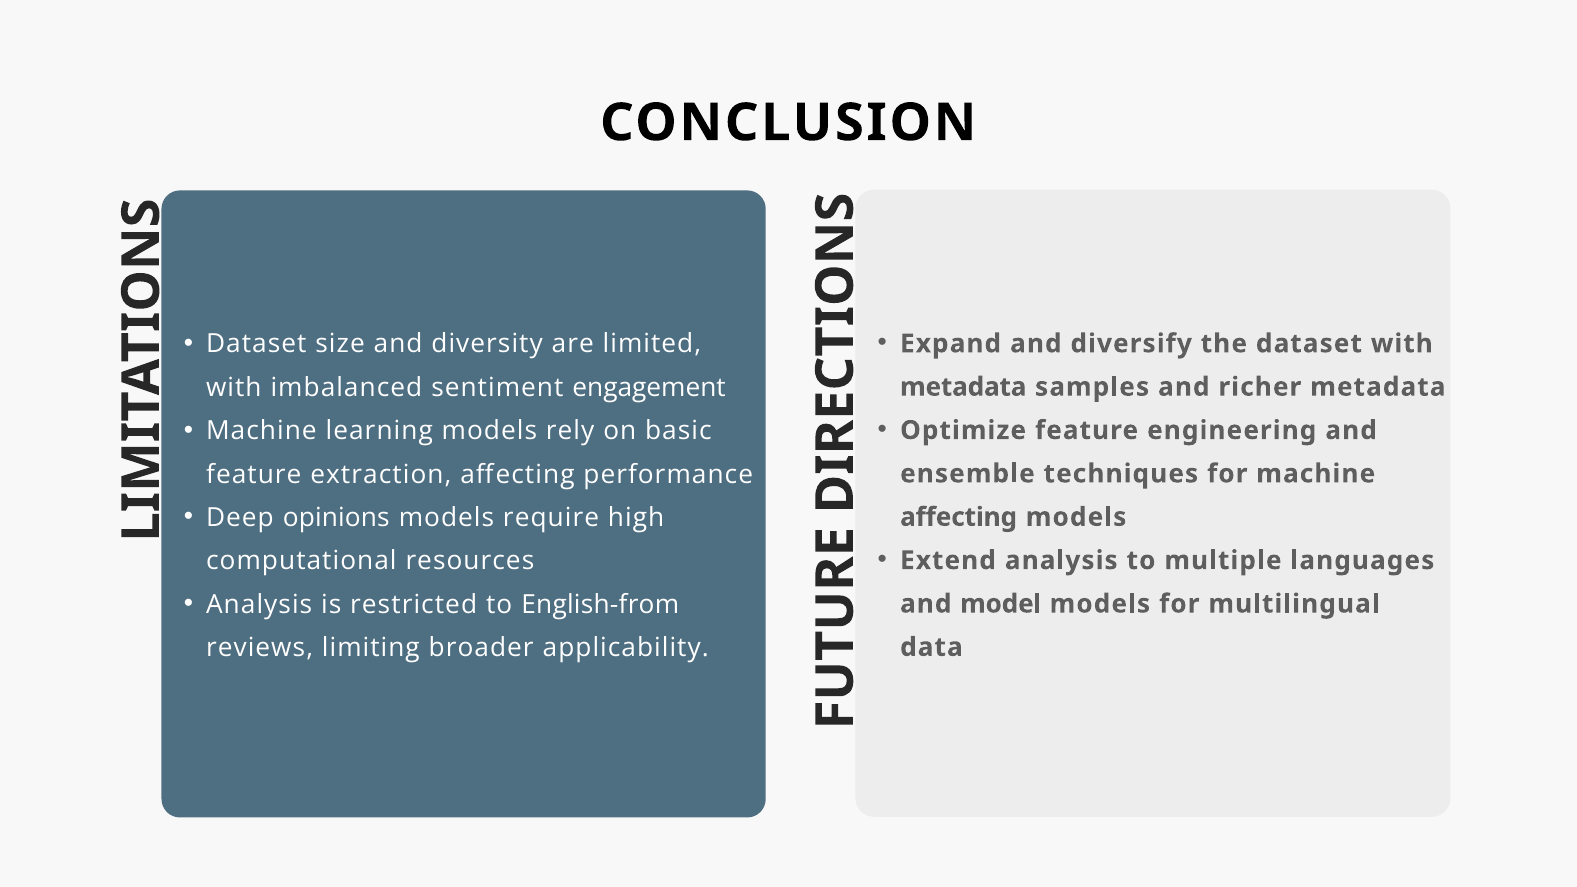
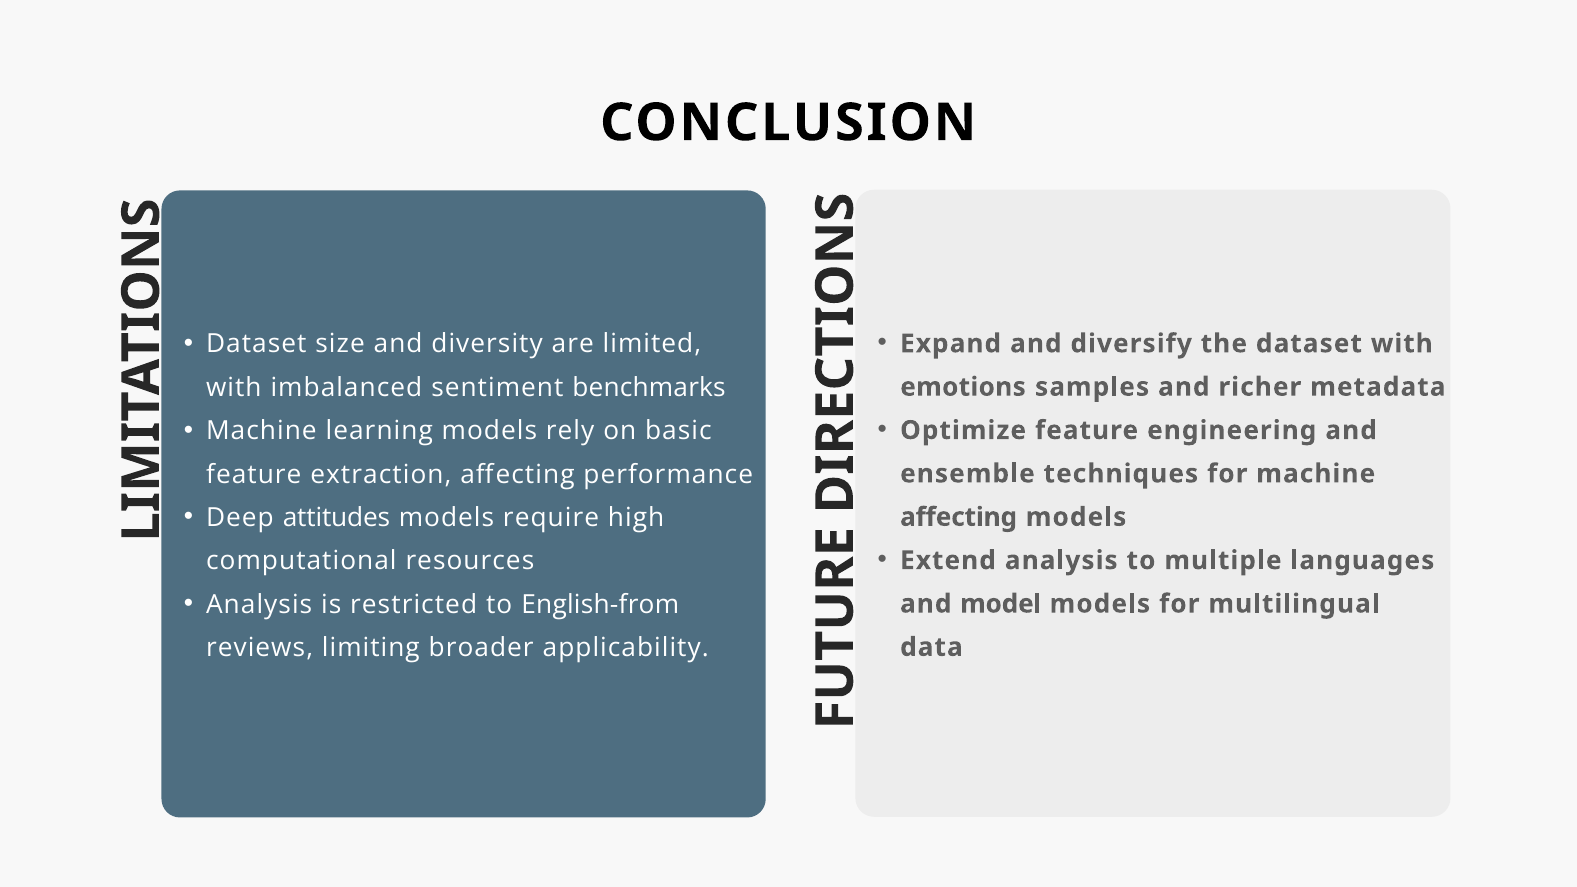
engagement: engagement -> benchmarks
metadata at (963, 387): metadata -> emotions
opinions: opinions -> attitudes
